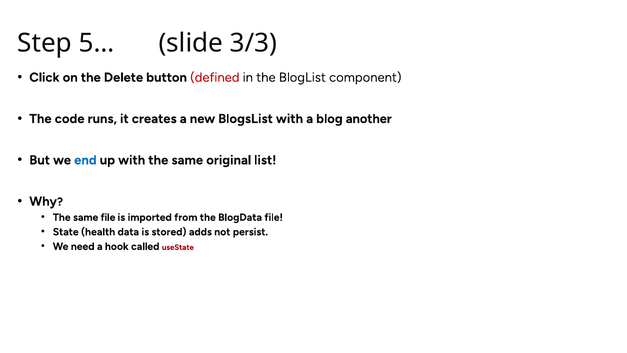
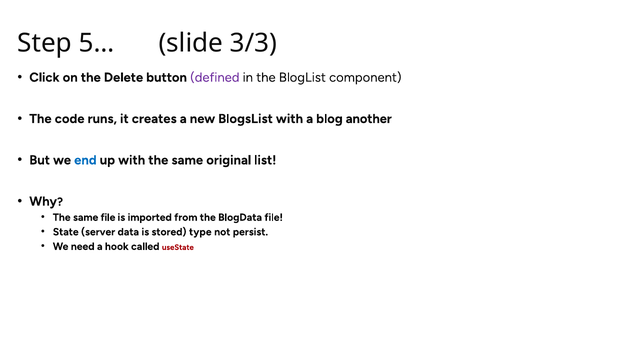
defined colour: red -> purple
health: health -> server
adds: adds -> type
